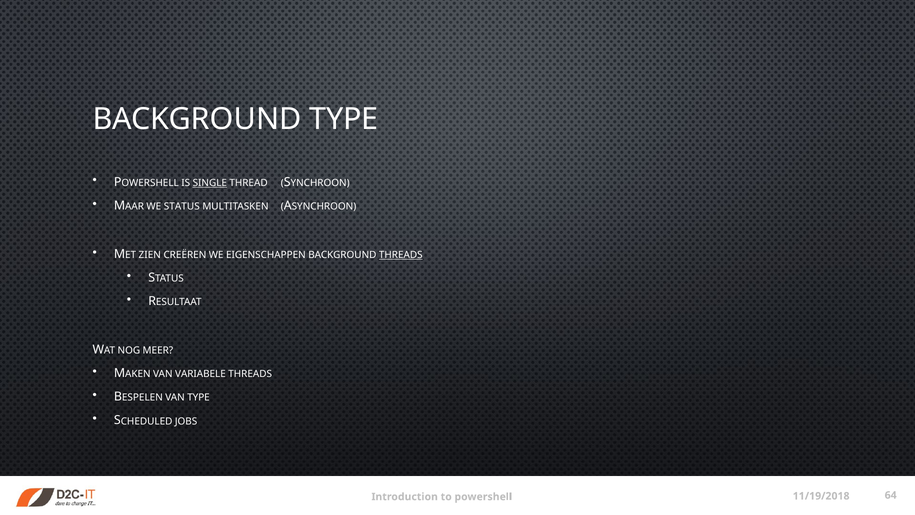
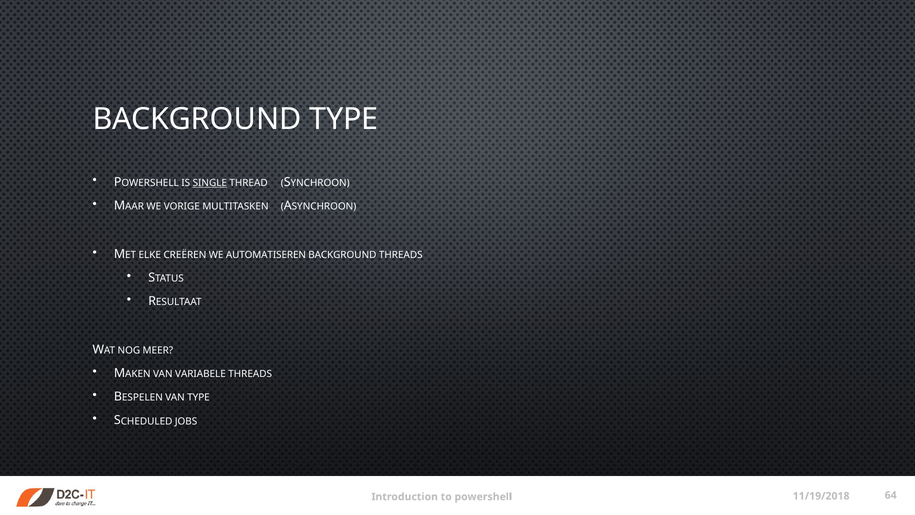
WE STATUS: STATUS -> VORIGE
ZIEN: ZIEN -> ELKE
EIGENSCHAPPEN: EIGENSCHAPPEN -> AUTOMATISEREN
THREADS at (401, 255) underline: present -> none
